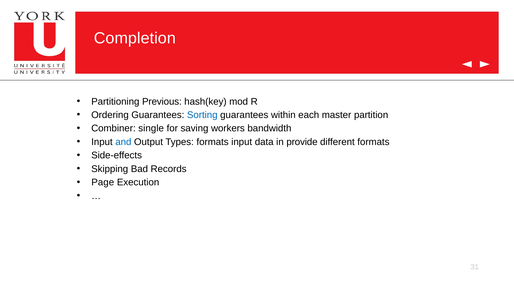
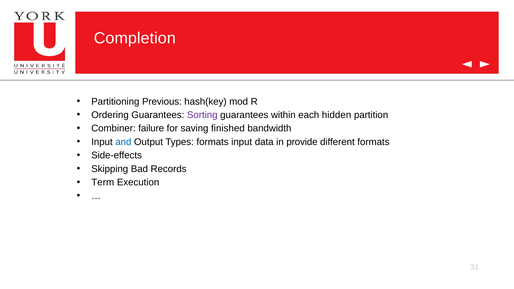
Sorting colour: blue -> purple
master: master -> hidden
single: single -> failure
workers: workers -> finished
Page: Page -> Term
